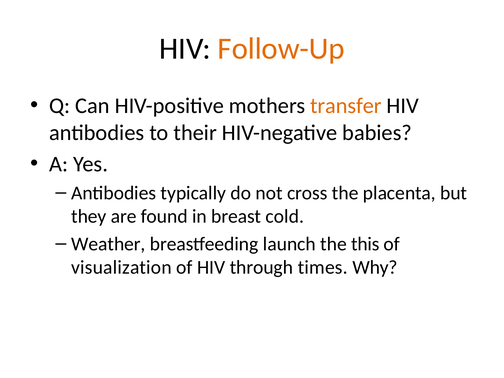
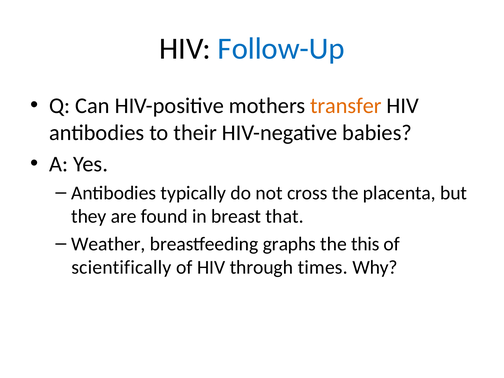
Follow-Up colour: orange -> blue
cold: cold -> that
launch: launch -> graphs
visualization: visualization -> scientifically
